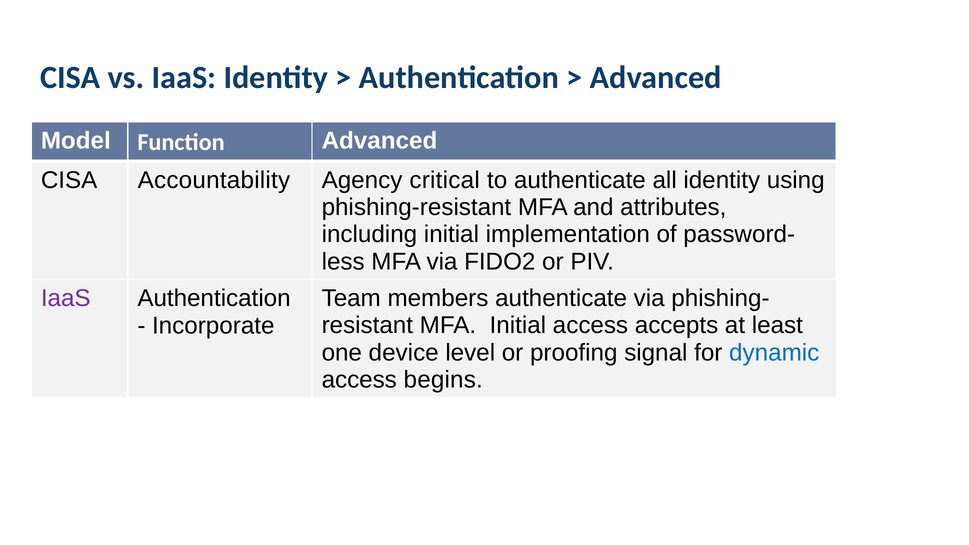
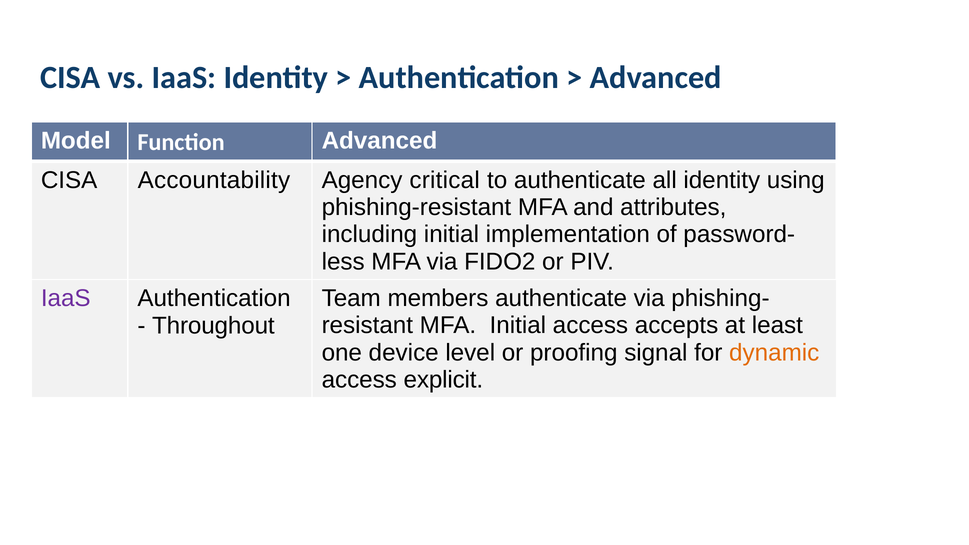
Incorporate: Incorporate -> Throughout
dynamic colour: blue -> orange
begins: begins -> explicit
